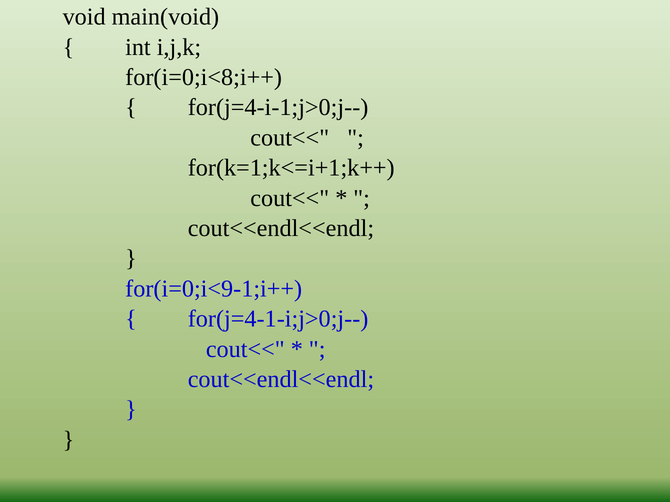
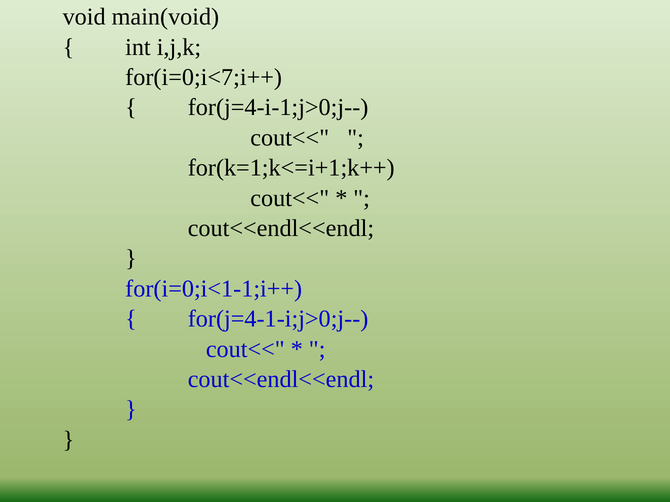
for(i=0;i<8;i++: for(i=0;i<8;i++ -> for(i=0;i<7;i++
for(i=0;i<9-1;i++: for(i=0;i<9-1;i++ -> for(i=0;i<1-1;i++
